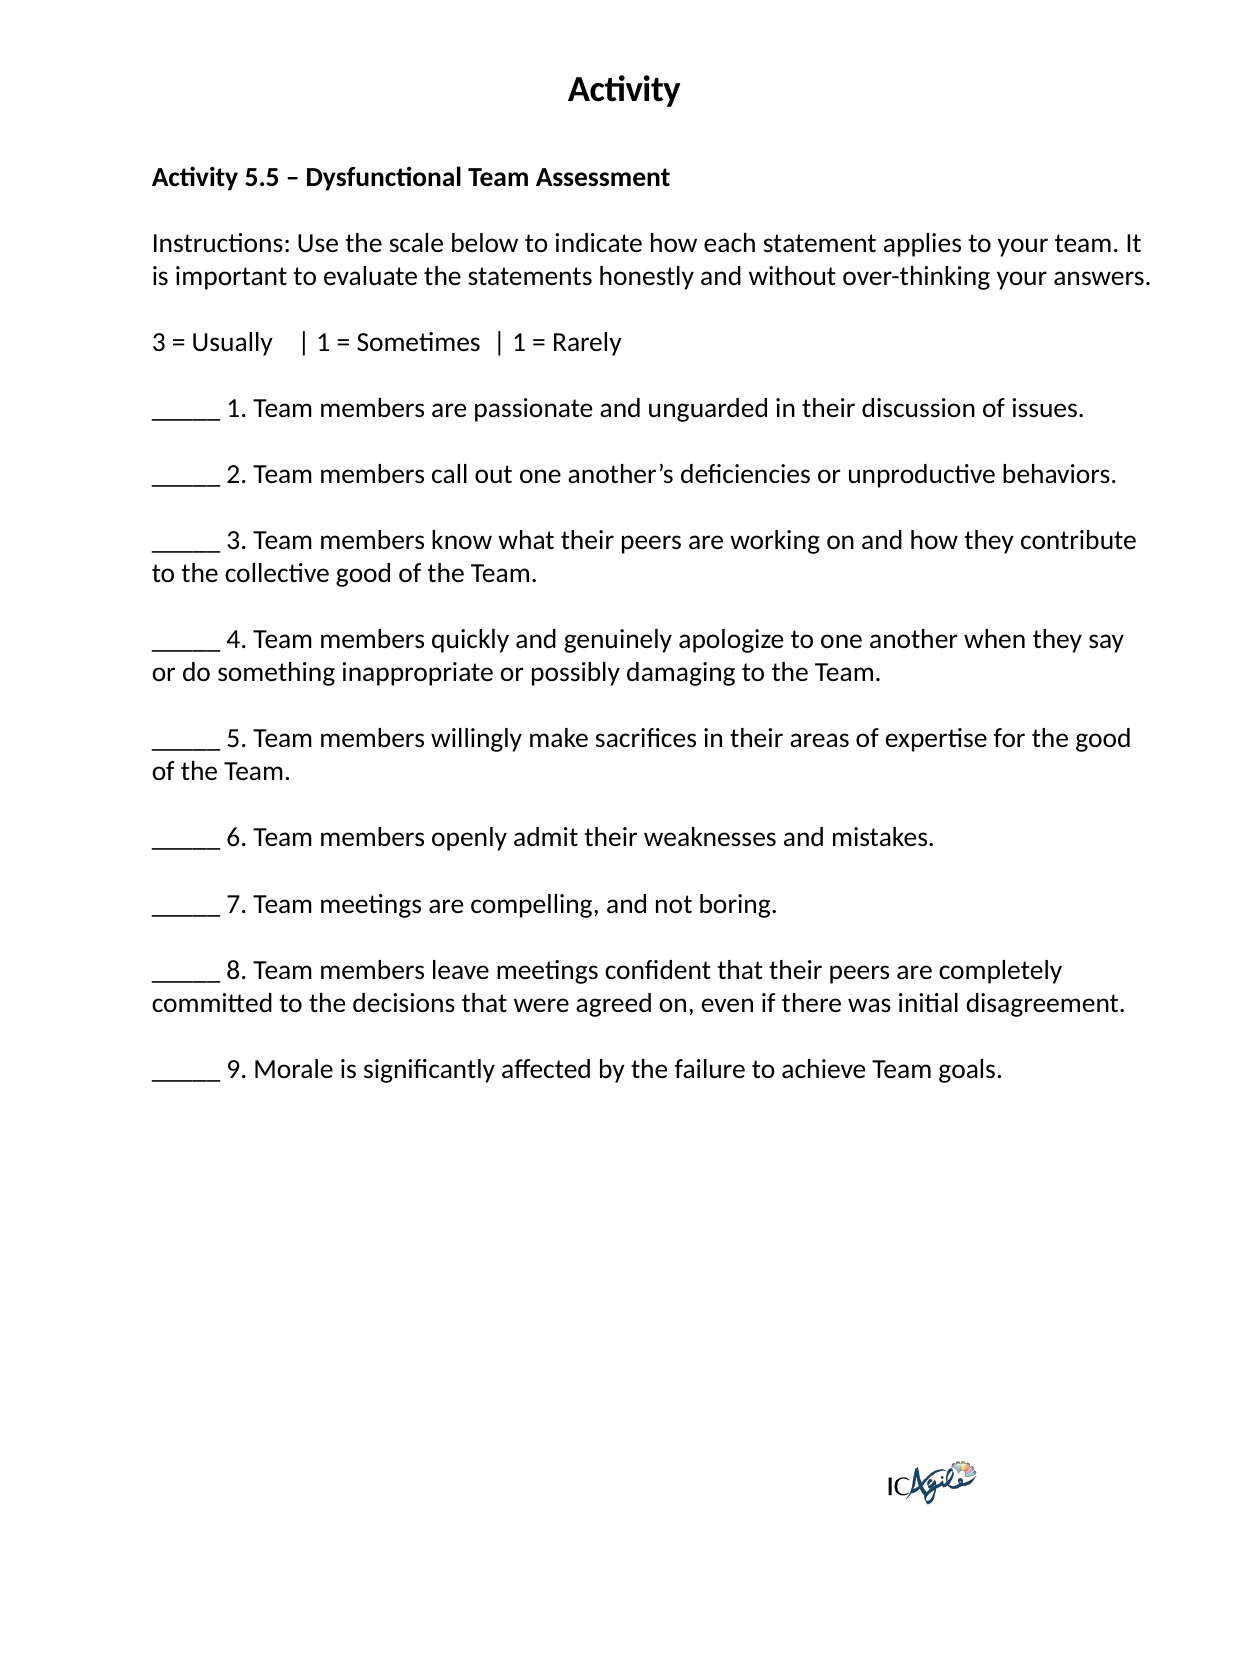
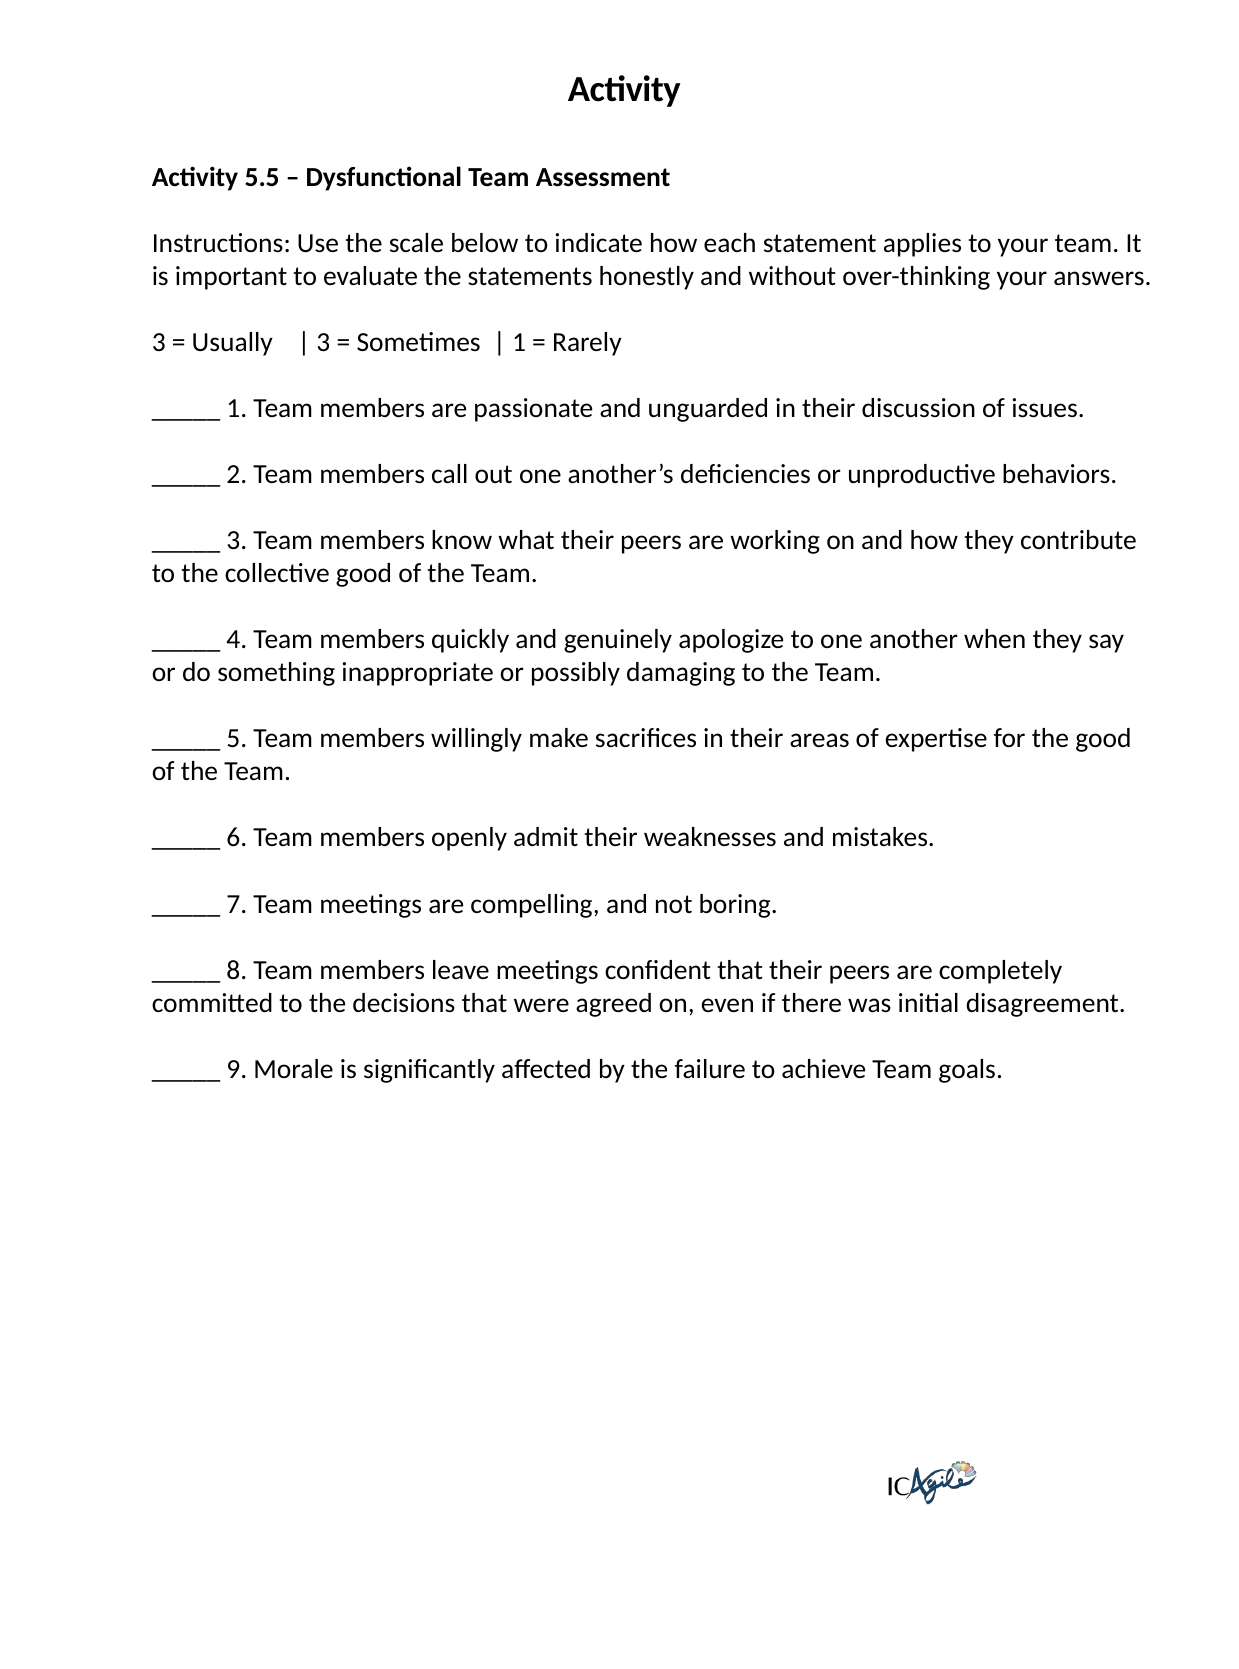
1 at (323, 342): 1 -> 3
